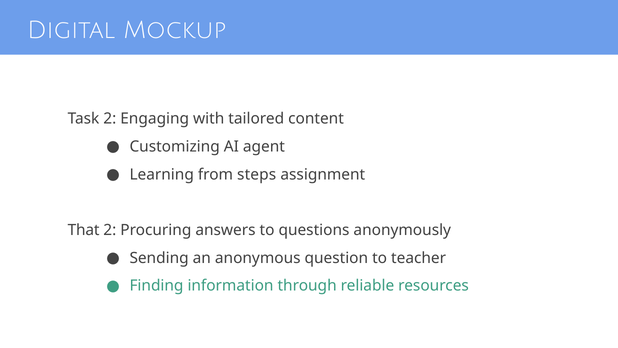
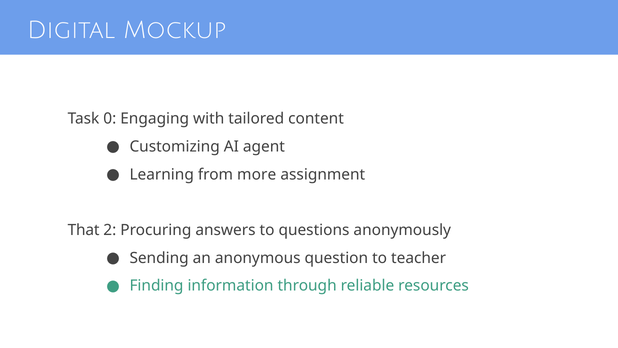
Task 2: 2 -> 0
steps: steps -> more
